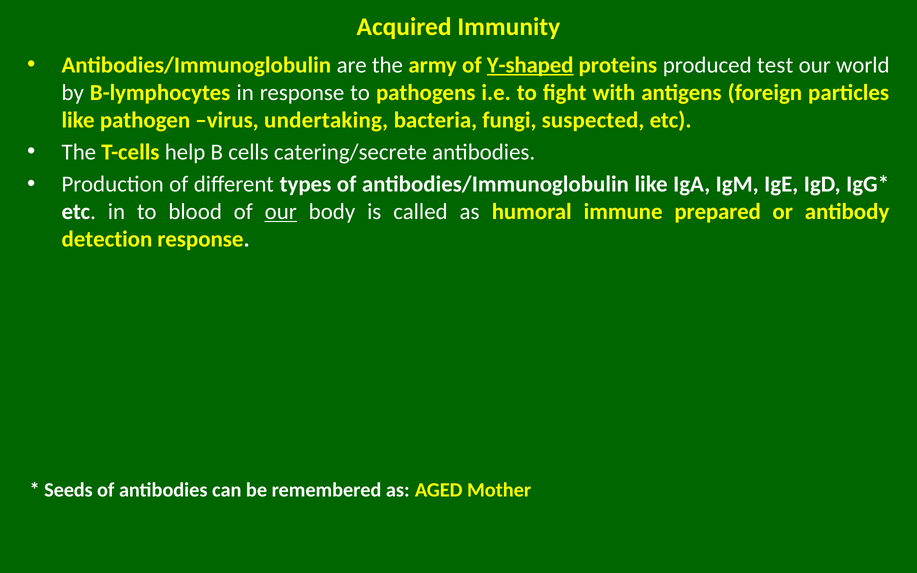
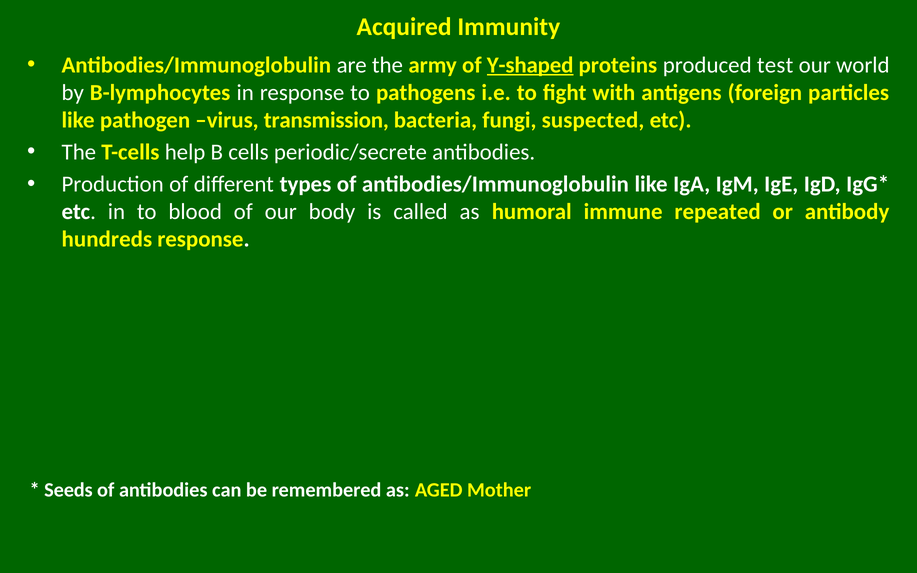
undertaking: undertaking -> transmission
catering/secrete: catering/secrete -> periodic/secrete
our at (281, 212) underline: present -> none
prepared: prepared -> repeated
detection: detection -> hundreds
